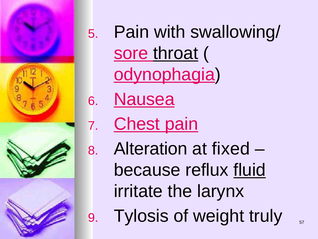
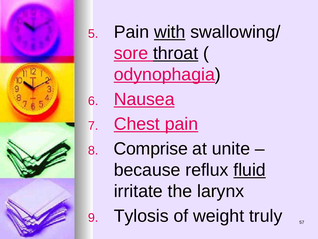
with underline: none -> present
Alteration: Alteration -> Comprise
fixed: fixed -> unite
